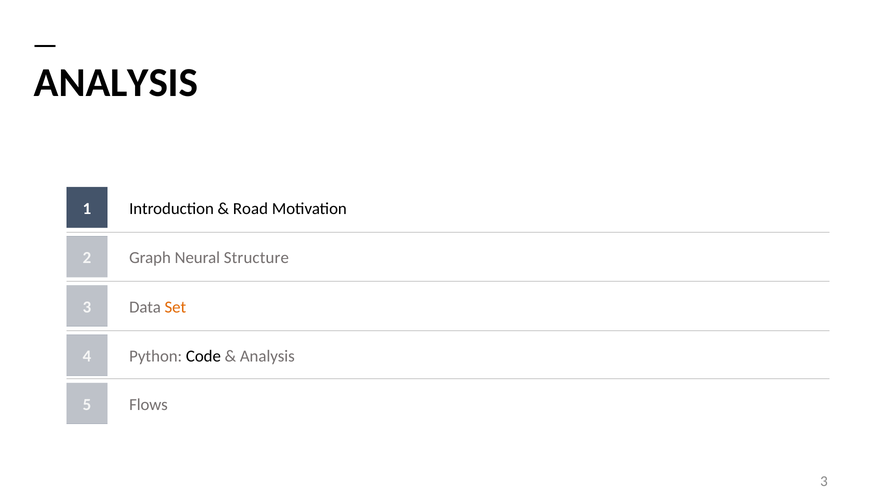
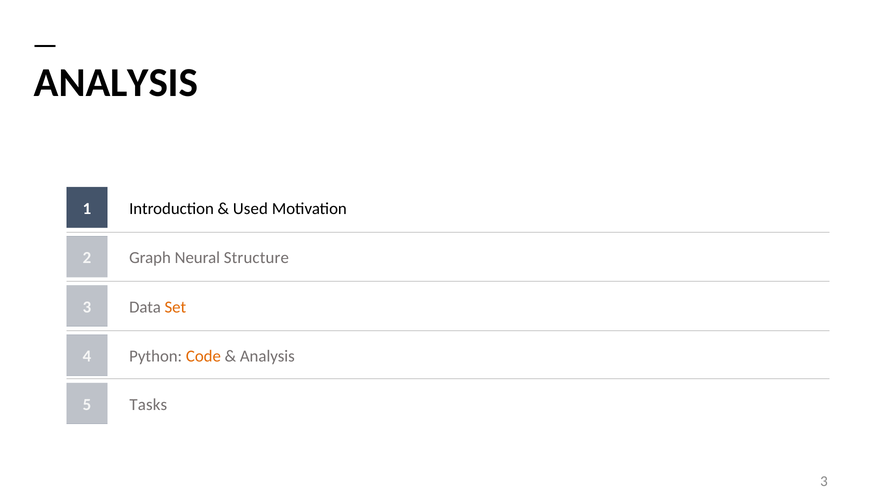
Road: Road -> Used
Code colour: black -> orange
Flows: Flows -> Tasks
